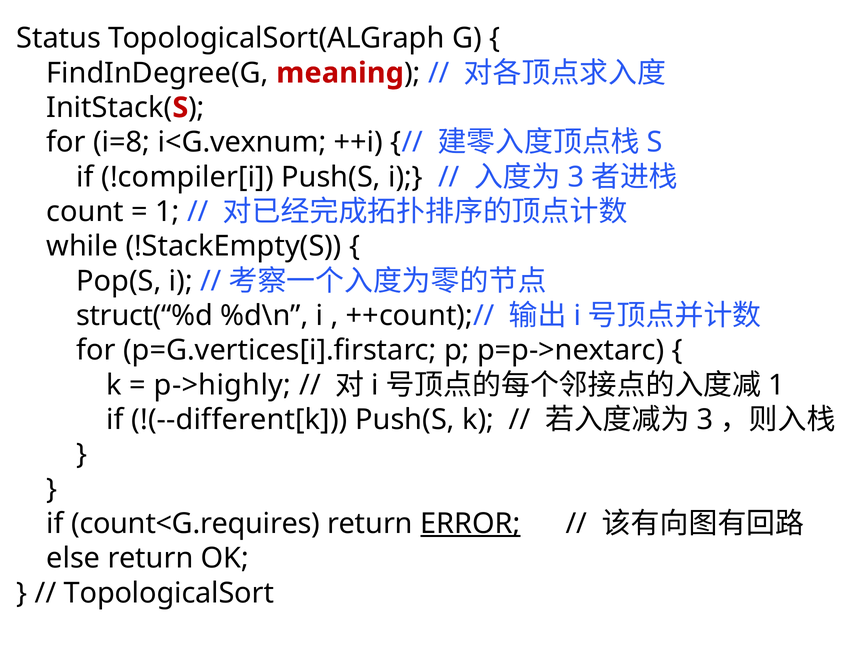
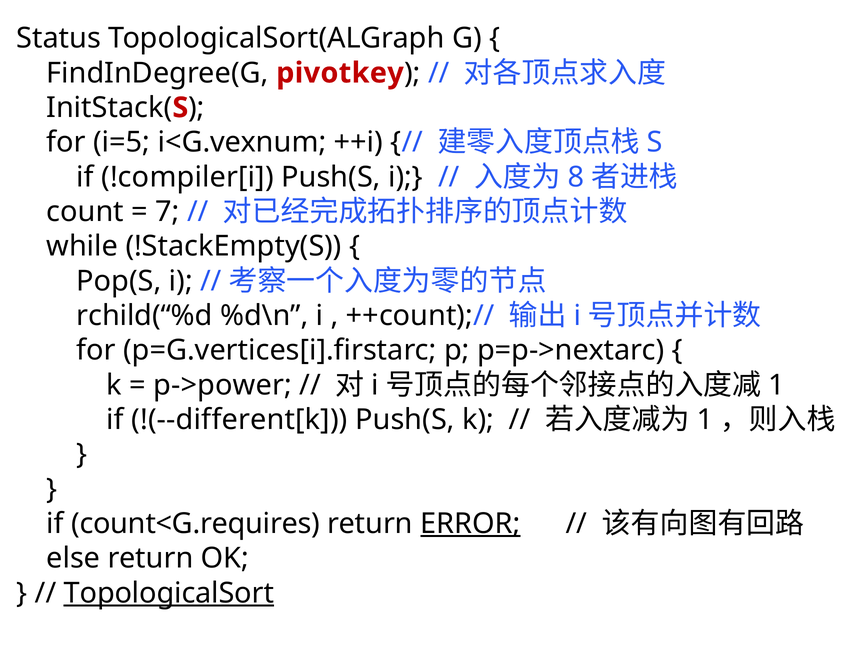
meaning: meaning -> pivotkey
i=8: i=8 -> i=5
3 at (576, 177): 3 -> 8
1 at (167, 212): 1 -> 7
struct(“%d: struct(“%d -> rchild(“%d
p->highly: p->highly -> p->power
3 at (705, 420): 3 -> 1
TopologicalSort underline: none -> present
